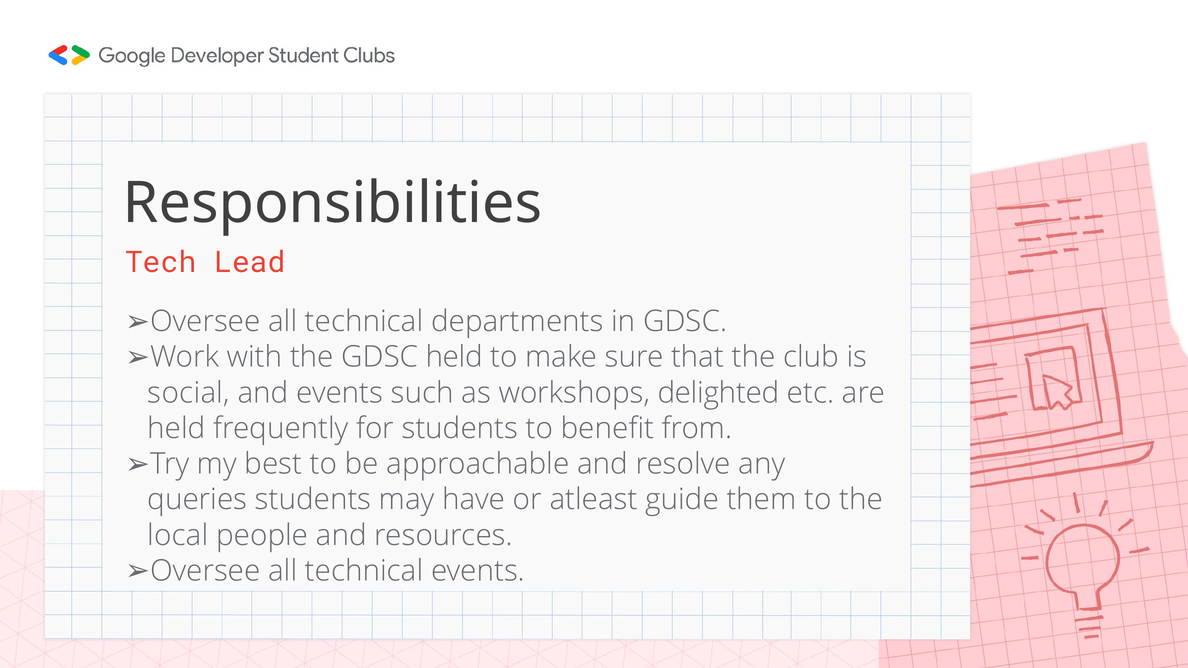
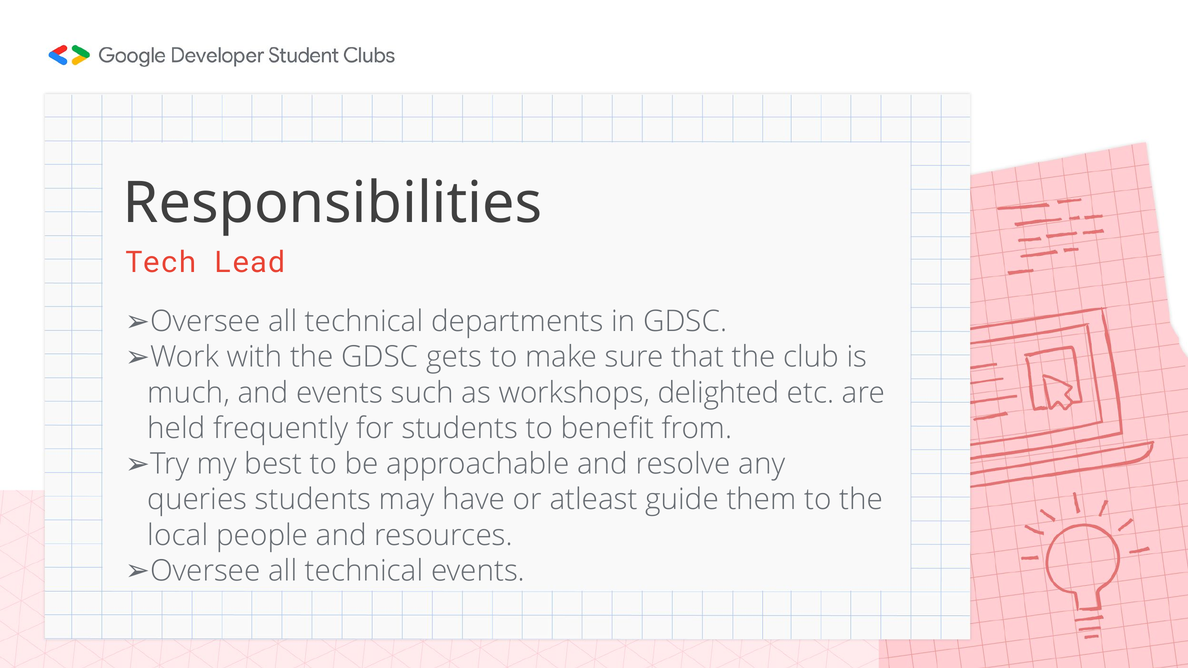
GDSC held: held -> gets
social: social -> much
